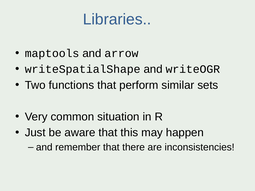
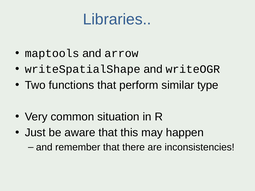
sets: sets -> type
